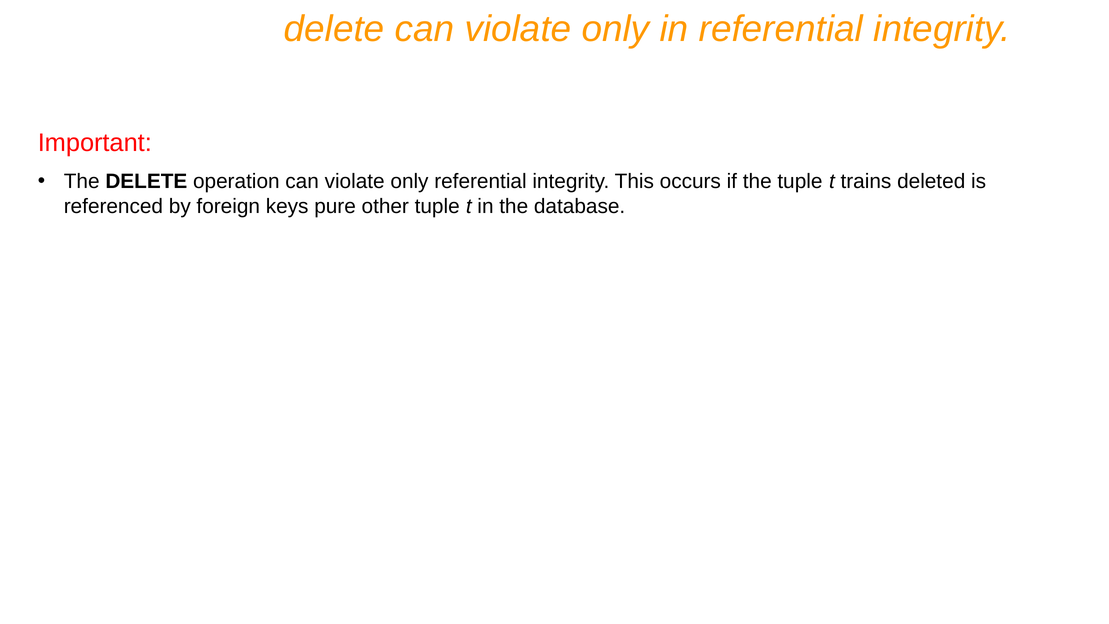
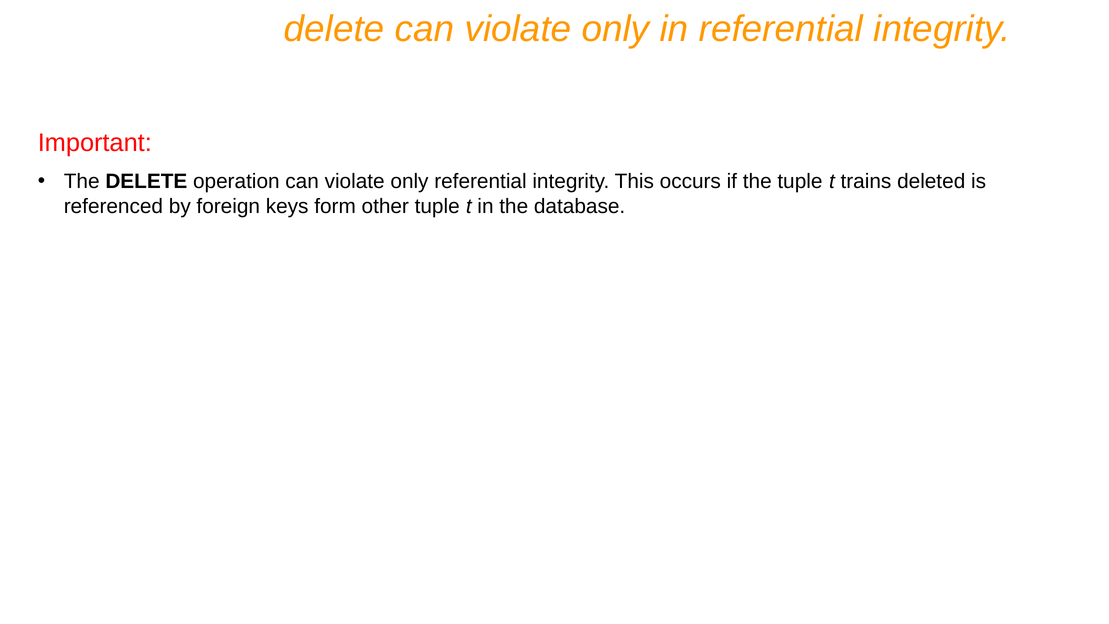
pure: pure -> form
